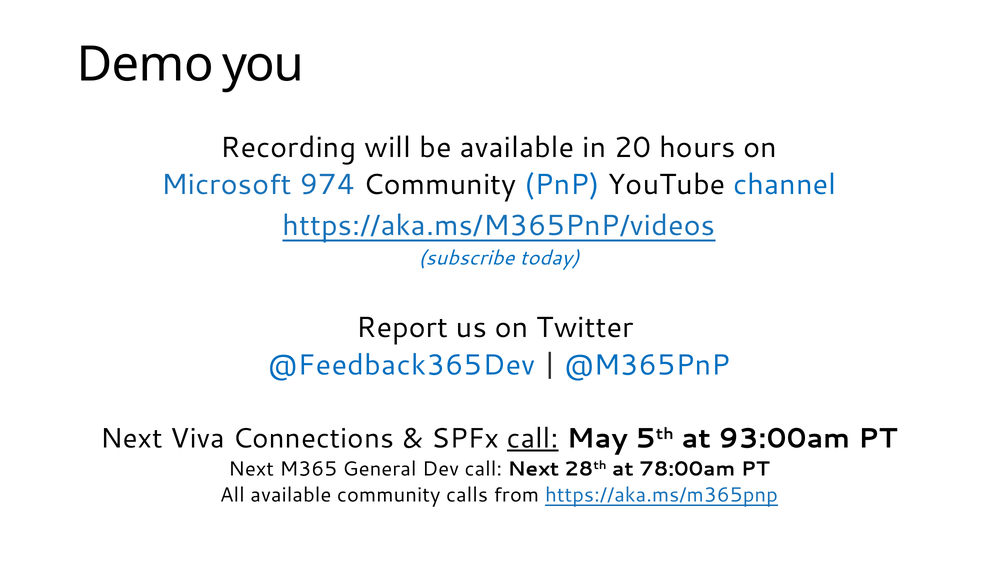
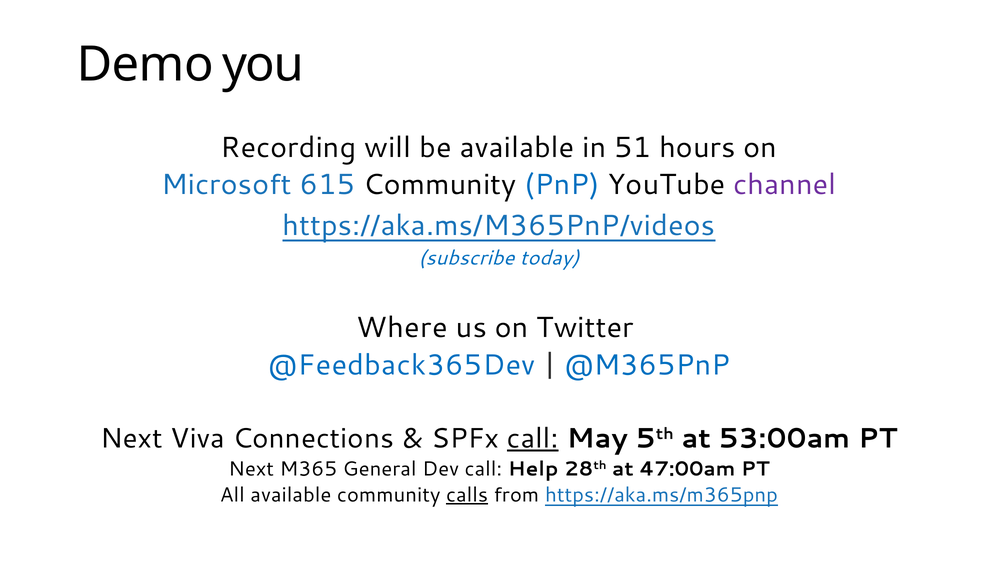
20: 20 -> 51
974: 974 -> 615
channel colour: blue -> purple
Report: Report -> Where
93:00am: 93:00am -> 53:00am
call Next: Next -> Help
78:00am: 78:00am -> 47:00am
calls underline: none -> present
